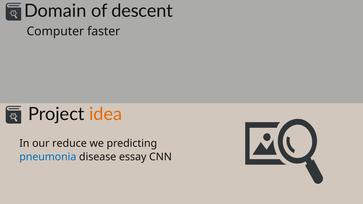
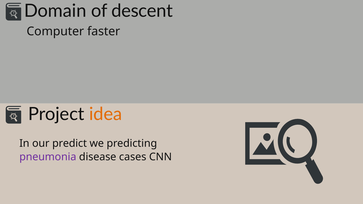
reduce: reduce -> predict
pneumonia colour: blue -> purple
essay: essay -> cases
